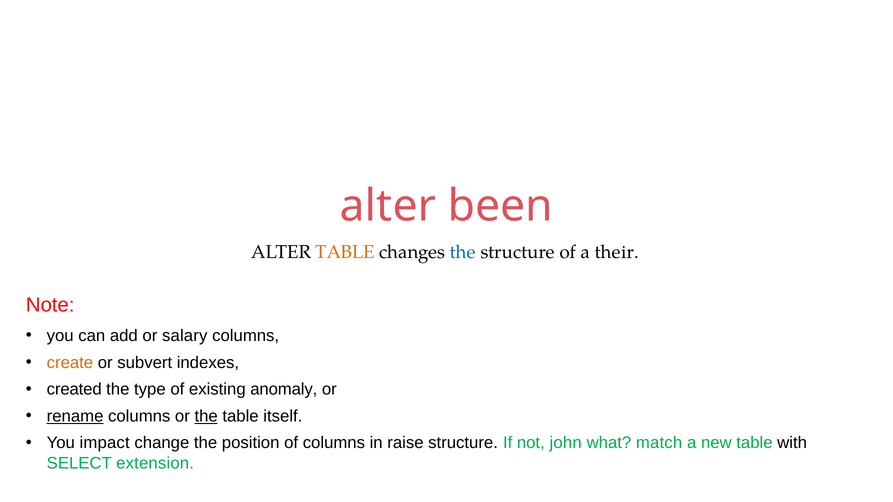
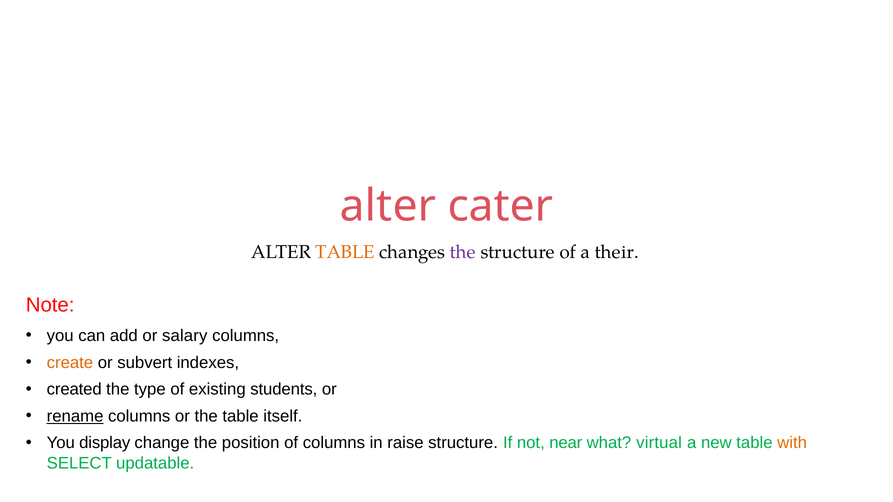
been: been -> cater
the at (463, 252) colour: blue -> purple
anomaly: anomaly -> students
the at (206, 416) underline: present -> none
impact: impact -> display
john: john -> near
match: match -> virtual
with colour: black -> orange
extension: extension -> updatable
